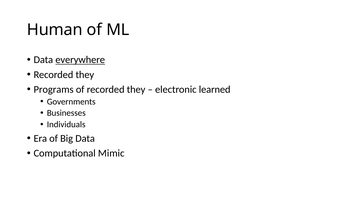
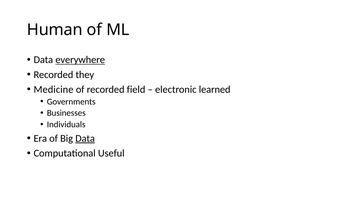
Programs: Programs -> Medicine
of recorded they: they -> field
Data at (85, 139) underline: none -> present
Mimic: Mimic -> Useful
